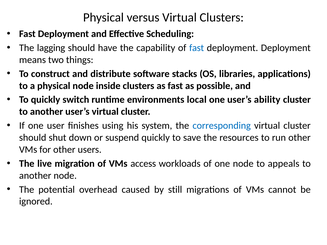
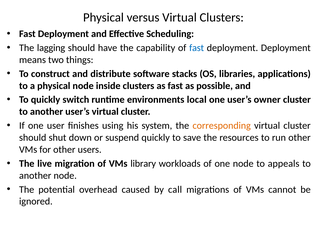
ability: ability -> owner
corresponding colour: blue -> orange
access: access -> library
still: still -> call
